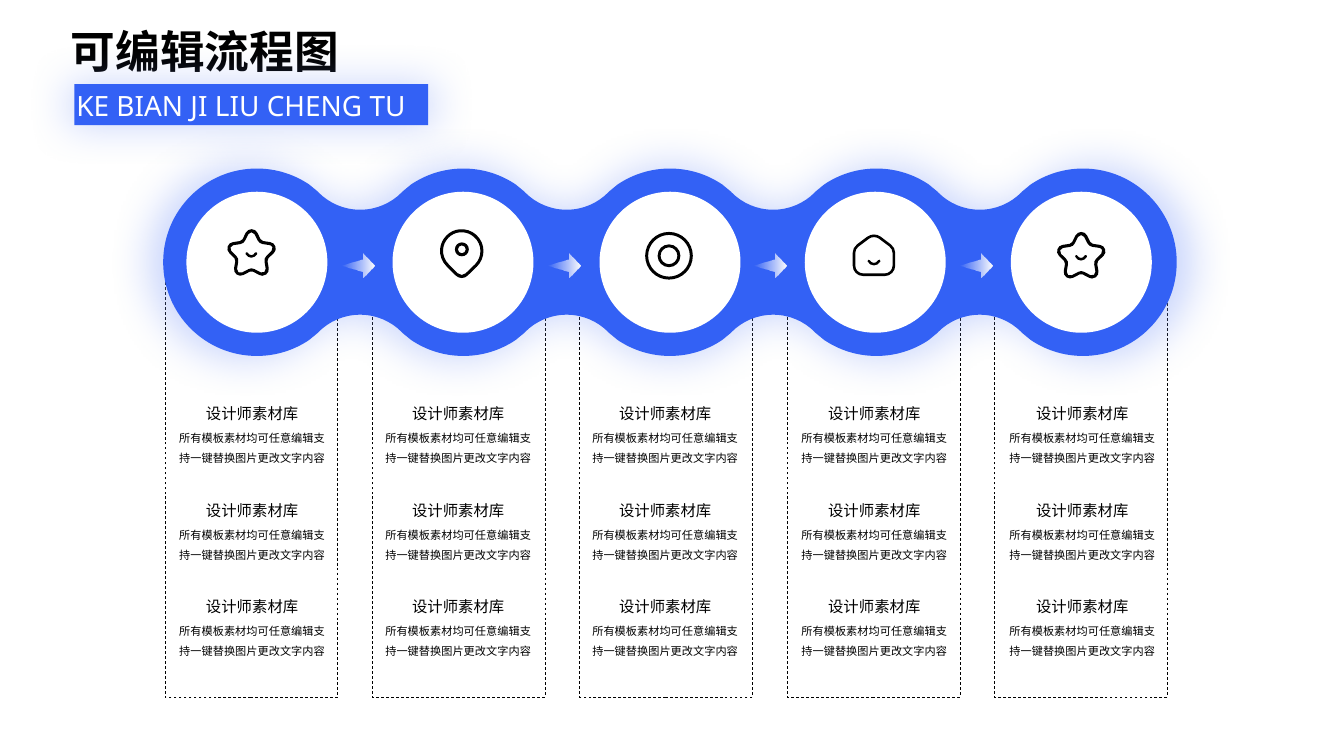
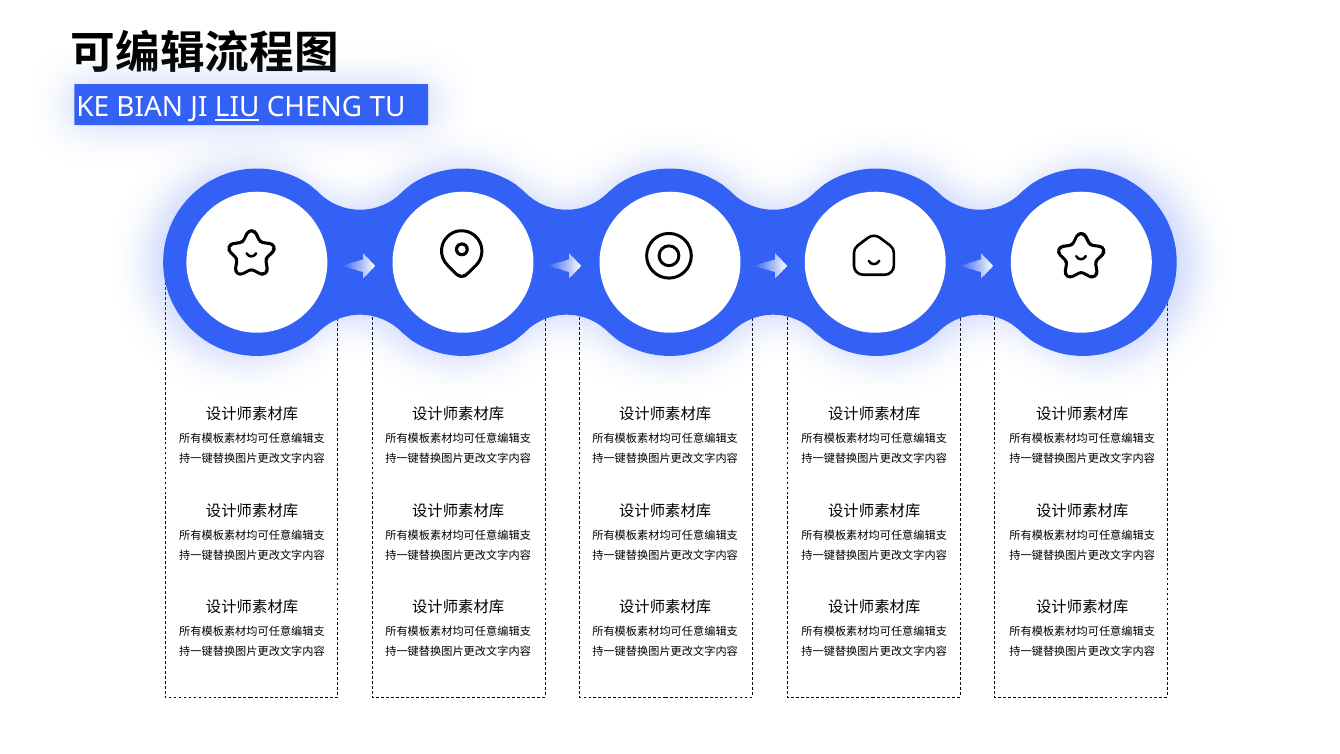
LIU underline: none -> present
